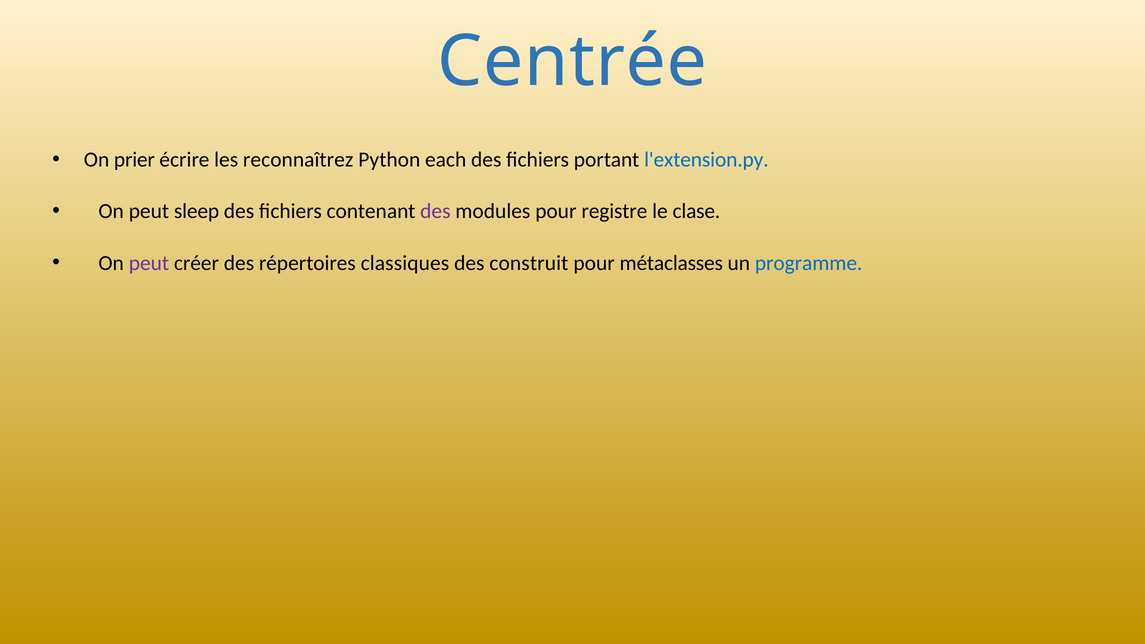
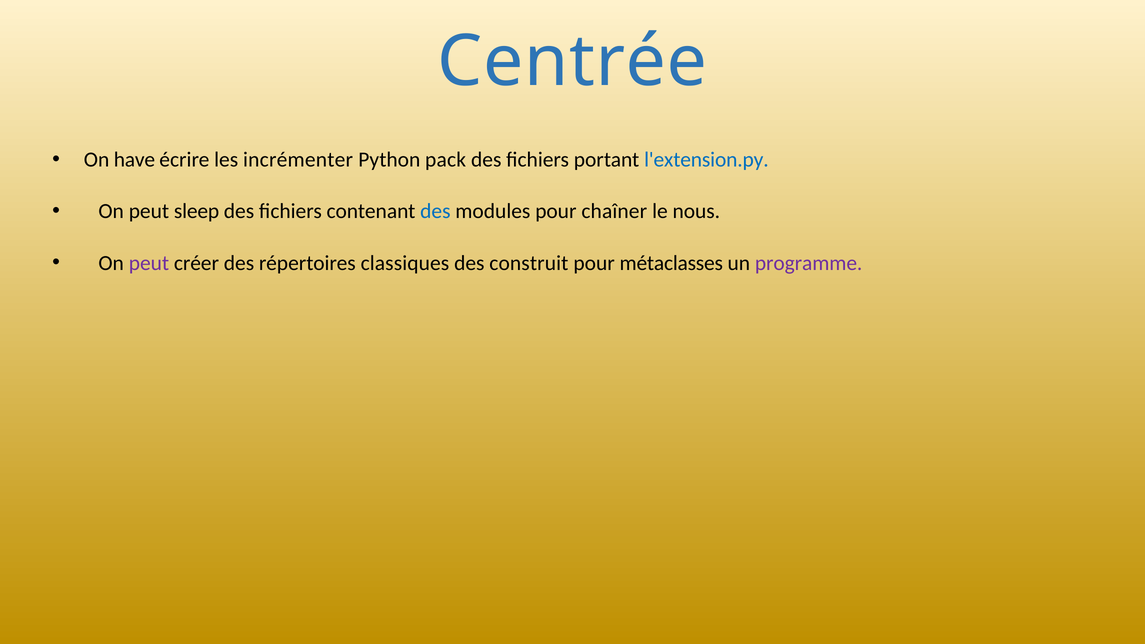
prier: prier -> have
reconnaîtrez: reconnaîtrez -> incrémenter
each: each -> pack
des at (435, 211) colour: purple -> blue
registre: registre -> chaîner
clase: clase -> nous
programme colour: blue -> purple
